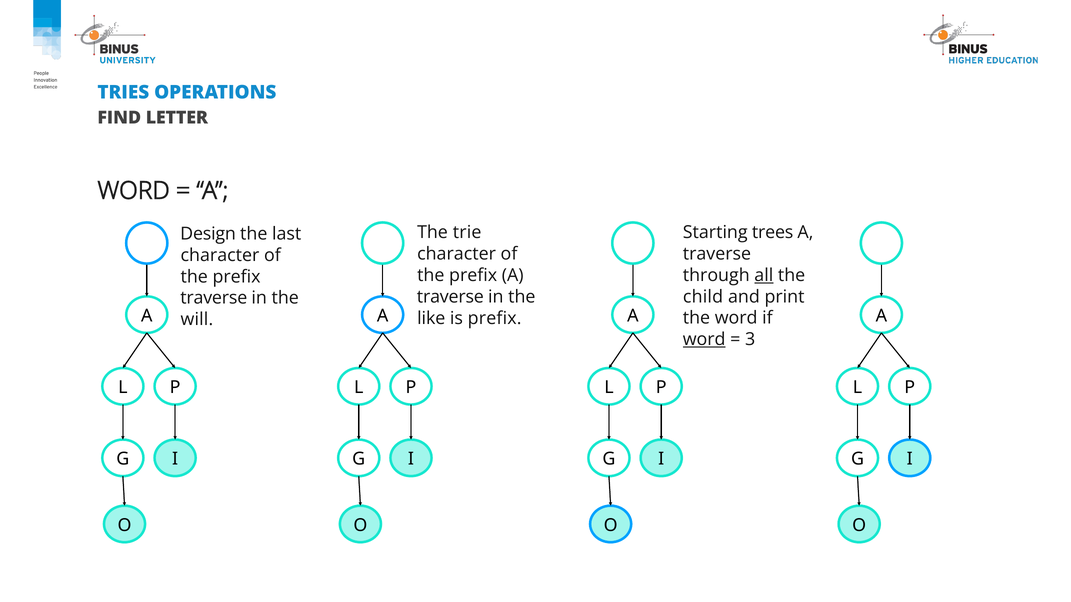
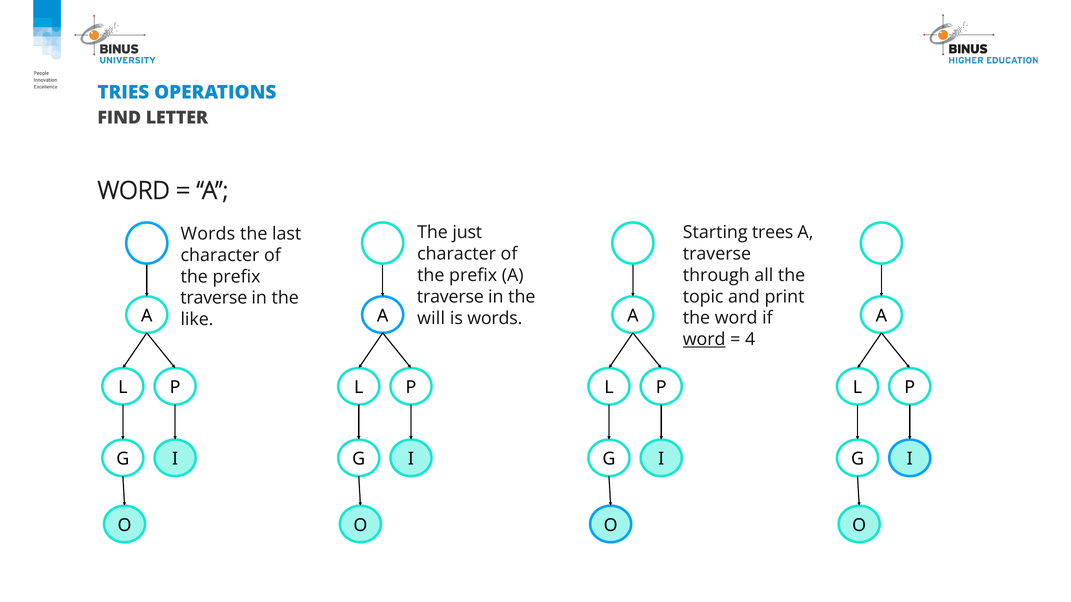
trie: trie -> just
Design at (208, 234): Design -> Words
all underline: present -> none
child: child -> topic
like: like -> will
is prefix: prefix -> words
will: will -> like
3: 3 -> 4
